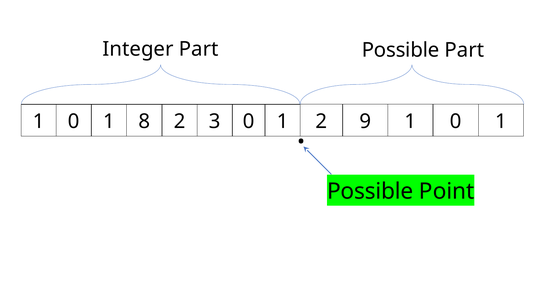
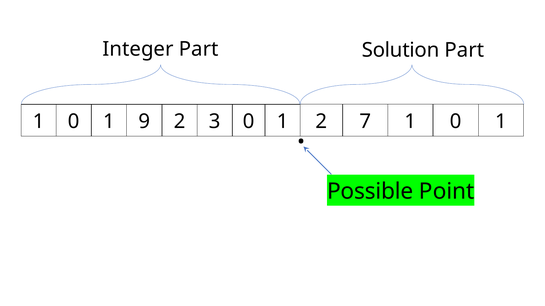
Part Possible: Possible -> Solution
8: 8 -> 9
9: 9 -> 7
